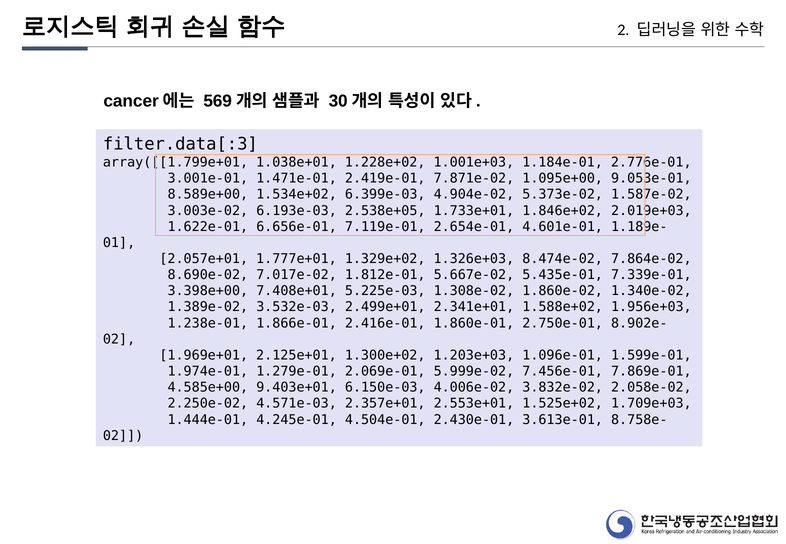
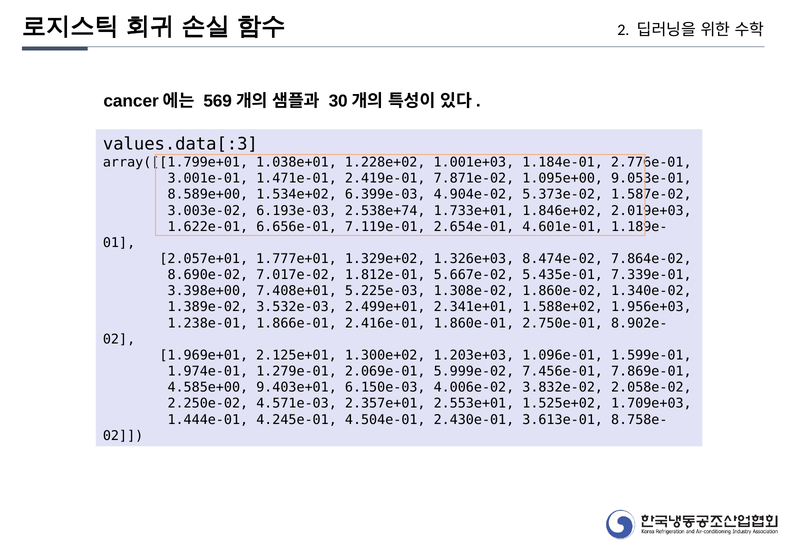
filter.data[:3: filter.data[:3 -> values.data[:3
2.538e+05: 2.538e+05 -> 2.538e+74
